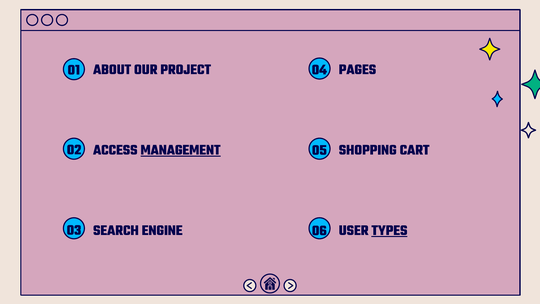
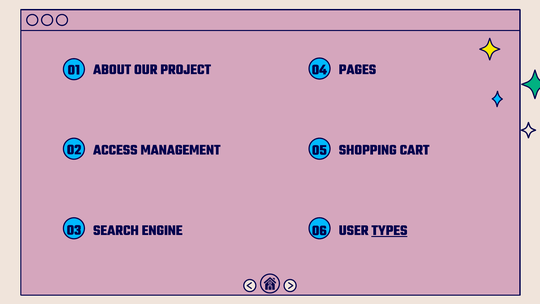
MANAGEMENT underline: present -> none
